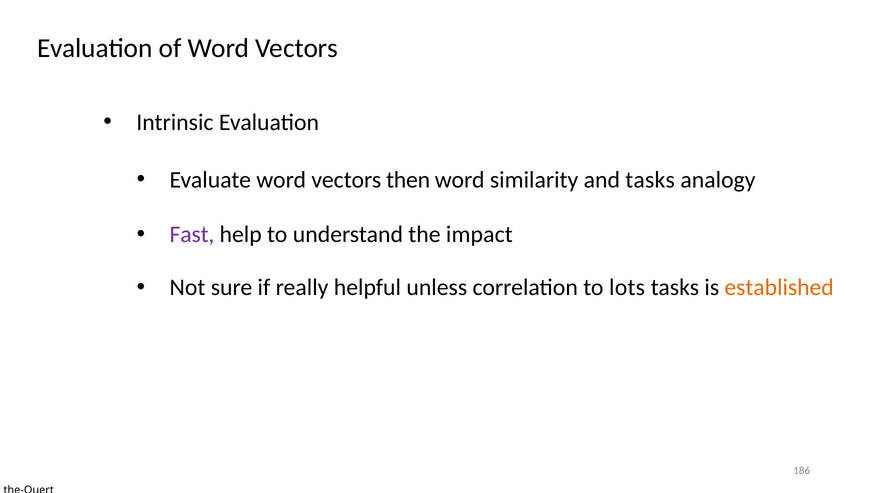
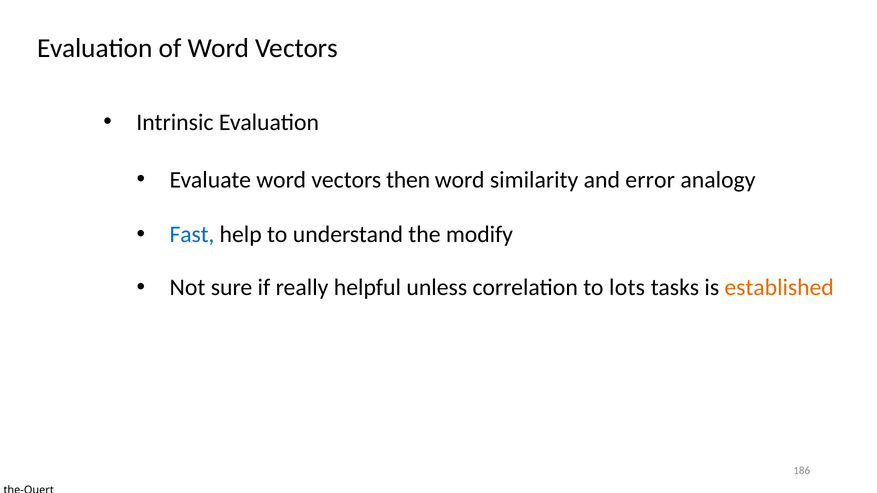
and tasks: tasks -> error
Fast colour: purple -> blue
impact: impact -> modify
